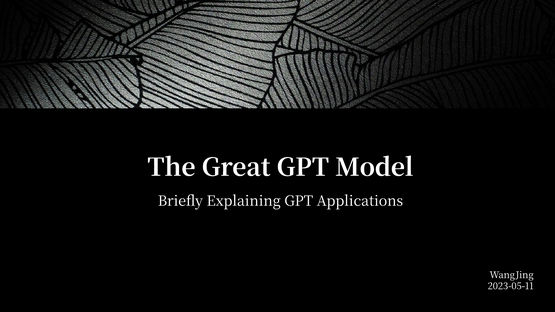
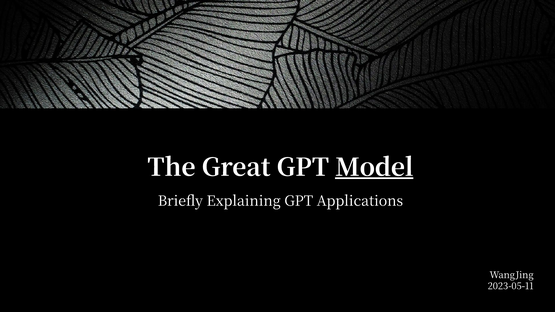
Model underline: none -> present
